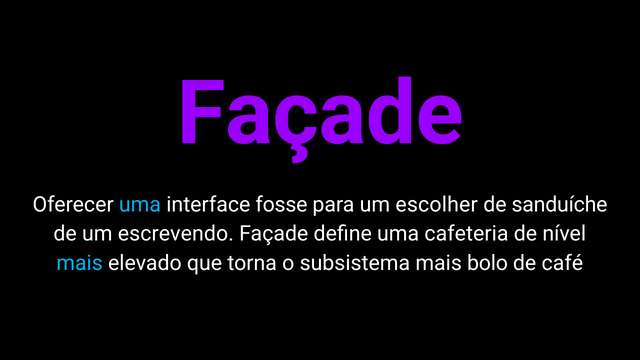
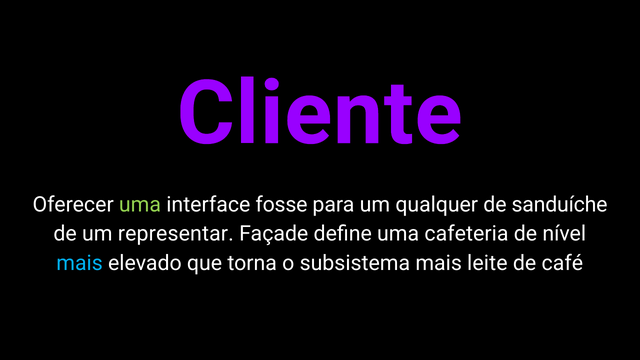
Façade at (320, 114): Façade -> Cliente
uma at (140, 205) colour: light blue -> light green
escolher: escolher -> qualquer
escrevendo: escrevendo -> representar
bolo: bolo -> leite
